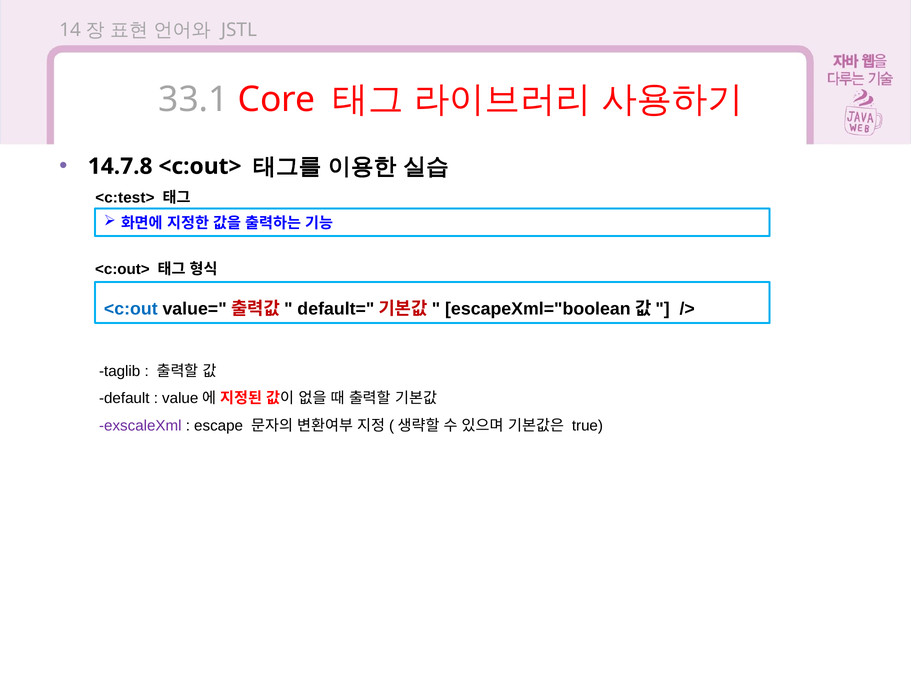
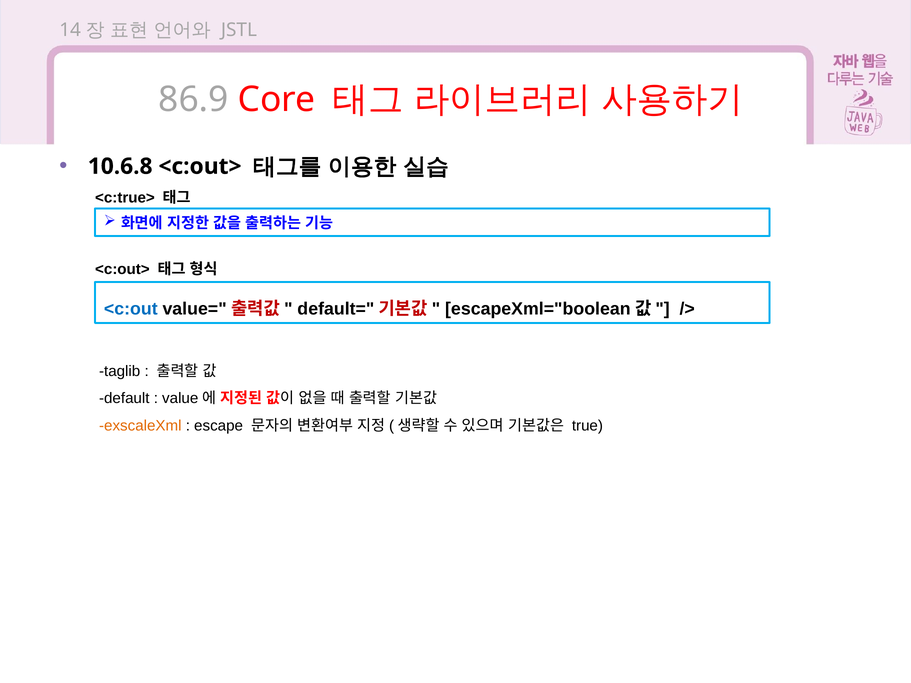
33.1: 33.1 -> 86.9
14.7.8: 14.7.8 -> 10.6.8
<c:test>: <c:test> -> <c:true>
exscaleXml colour: purple -> orange
